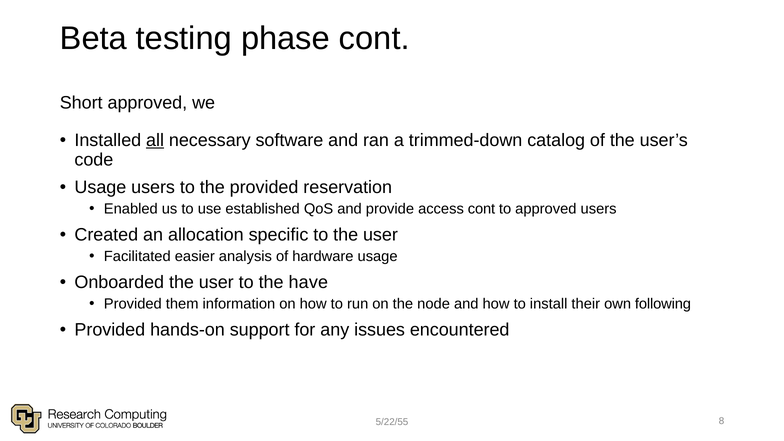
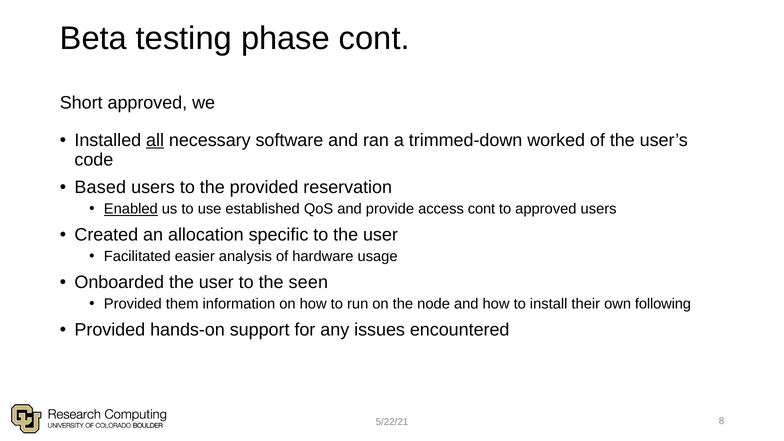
catalog: catalog -> worked
Usage at (100, 187): Usage -> Based
Enabled underline: none -> present
have: have -> seen
5/22/55: 5/22/55 -> 5/22/21
